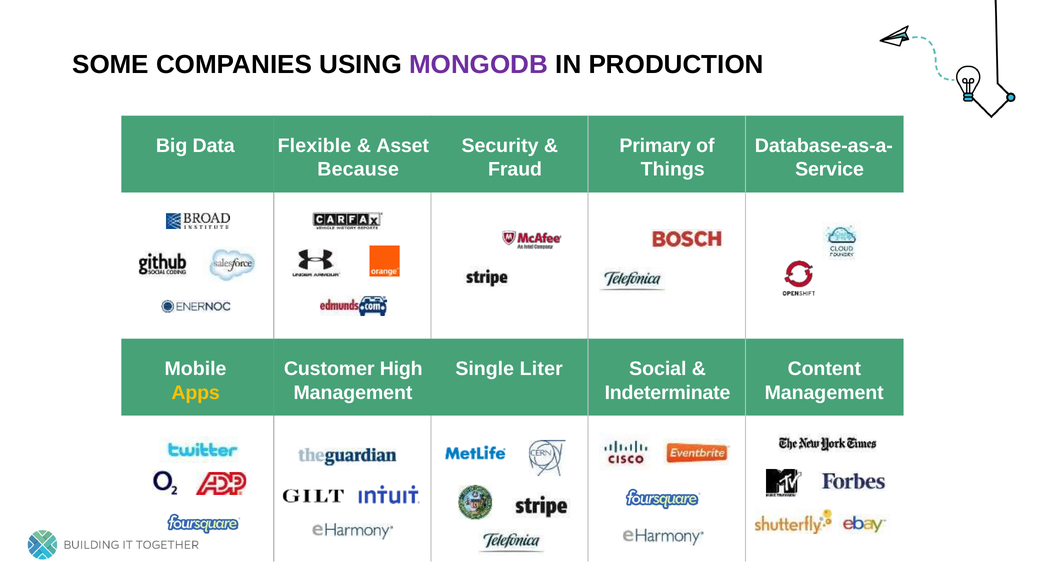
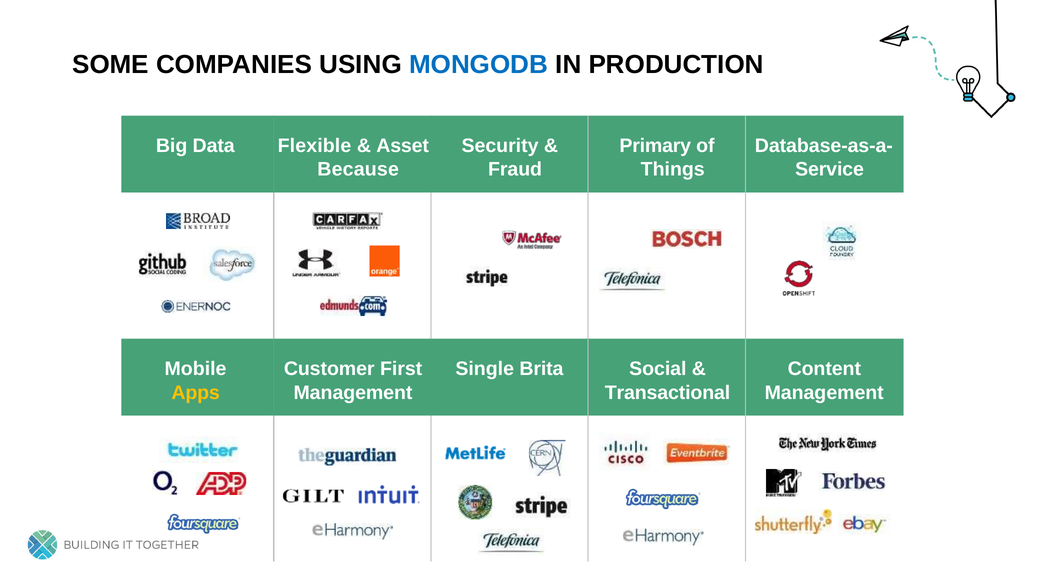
MONGODB colour: purple -> blue
High: High -> First
Liter: Liter -> Brita
Indeterminate: Indeterminate -> Transactional
